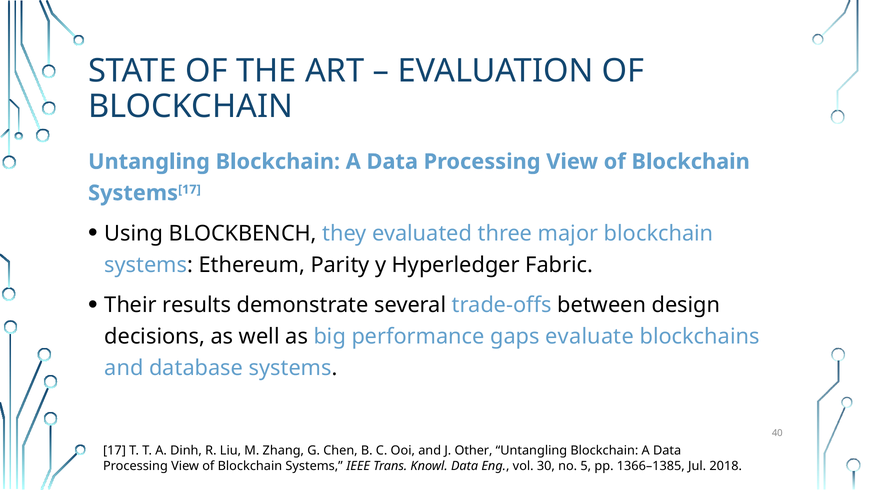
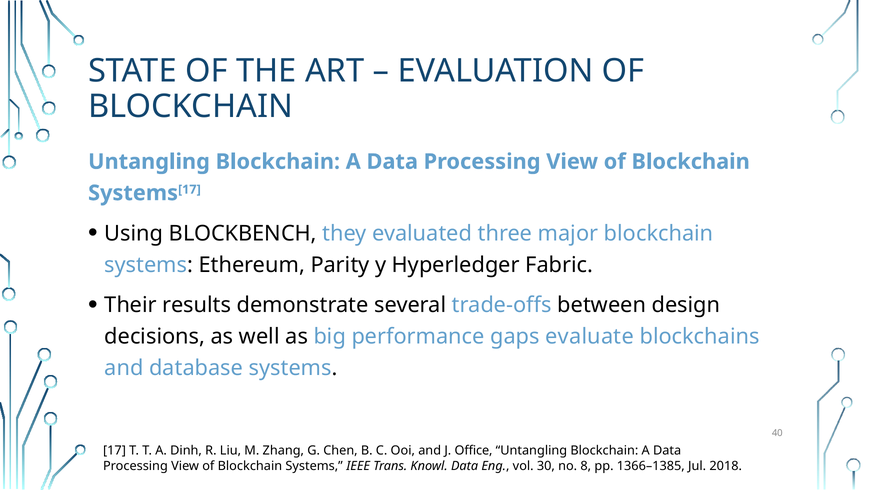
Other: Other -> Office
5: 5 -> 8
